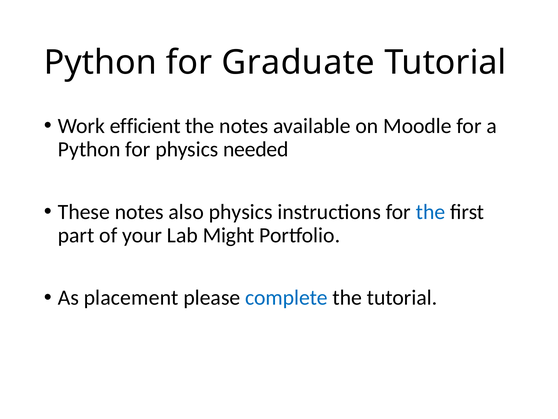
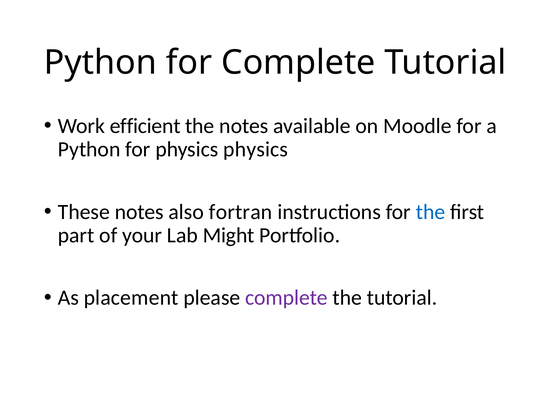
for Graduate: Graduate -> Complete
physics needed: needed -> physics
also physics: physics -> fortran
complete at (286, 297) colour: blue -> purple
